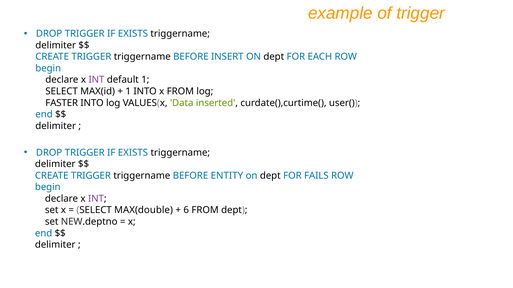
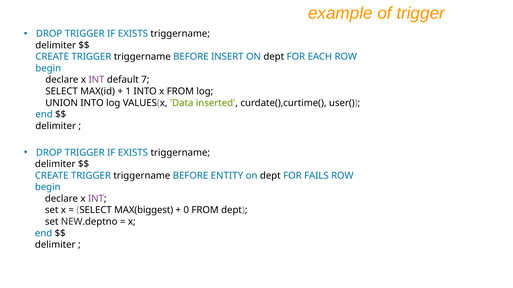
default 1: 1 -> 7
FASTER: FASTER -> UNION
MAX(double: MAX(double -> MAX(biggest
6: 6 -> 0
